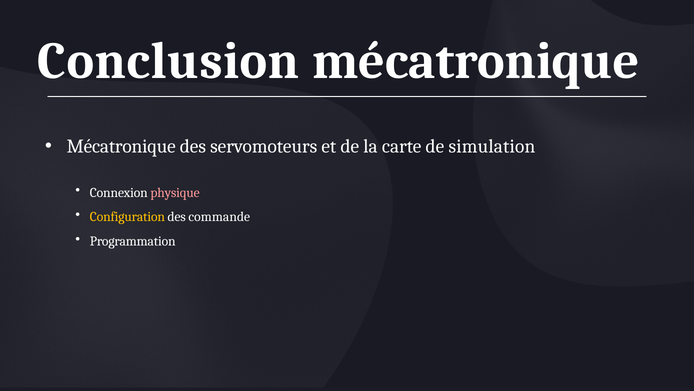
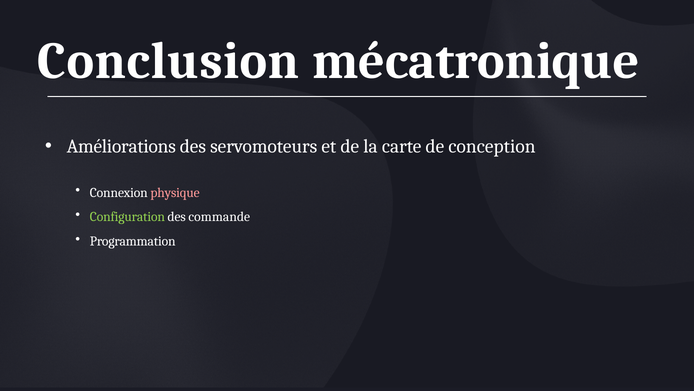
Mécatronique at (121, 146): Mécatronique -> Améliorations
simulation: simulation -> conception
Configuration colour: yellow -> light green
